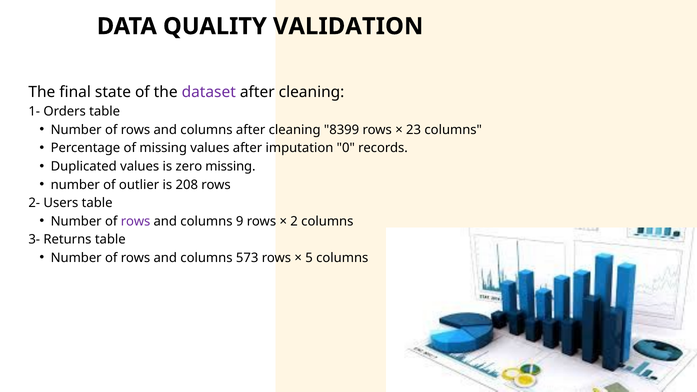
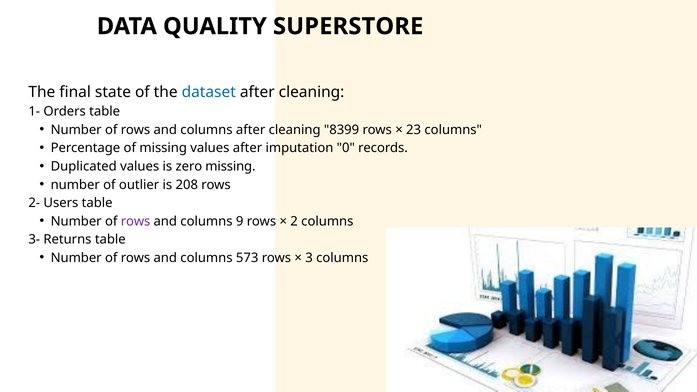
VALIDATION: VALIDATION -> SUPERSTORE
dataset colour: purple -> blue
5: 5 -> 3
